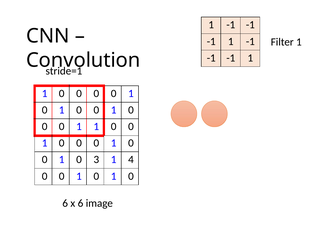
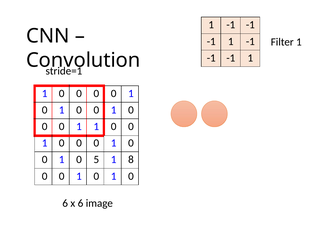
0 3: 3 -> 5
4: 4 -> 8
